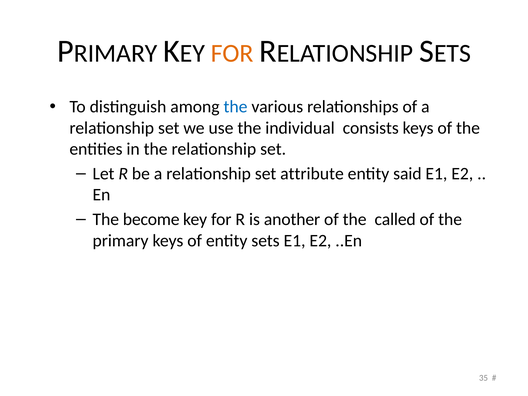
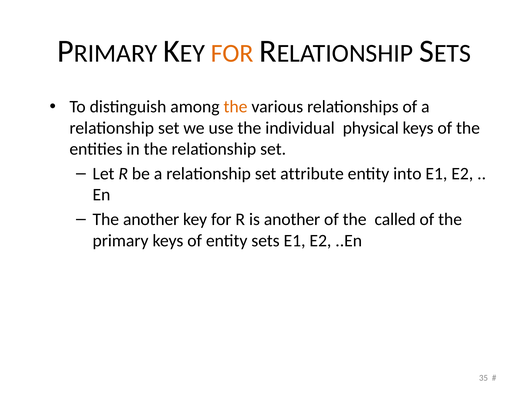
the at (236, 107) colour: blue -> orange
consists: consists -> physical
said: said -> into
The become: become -> another
